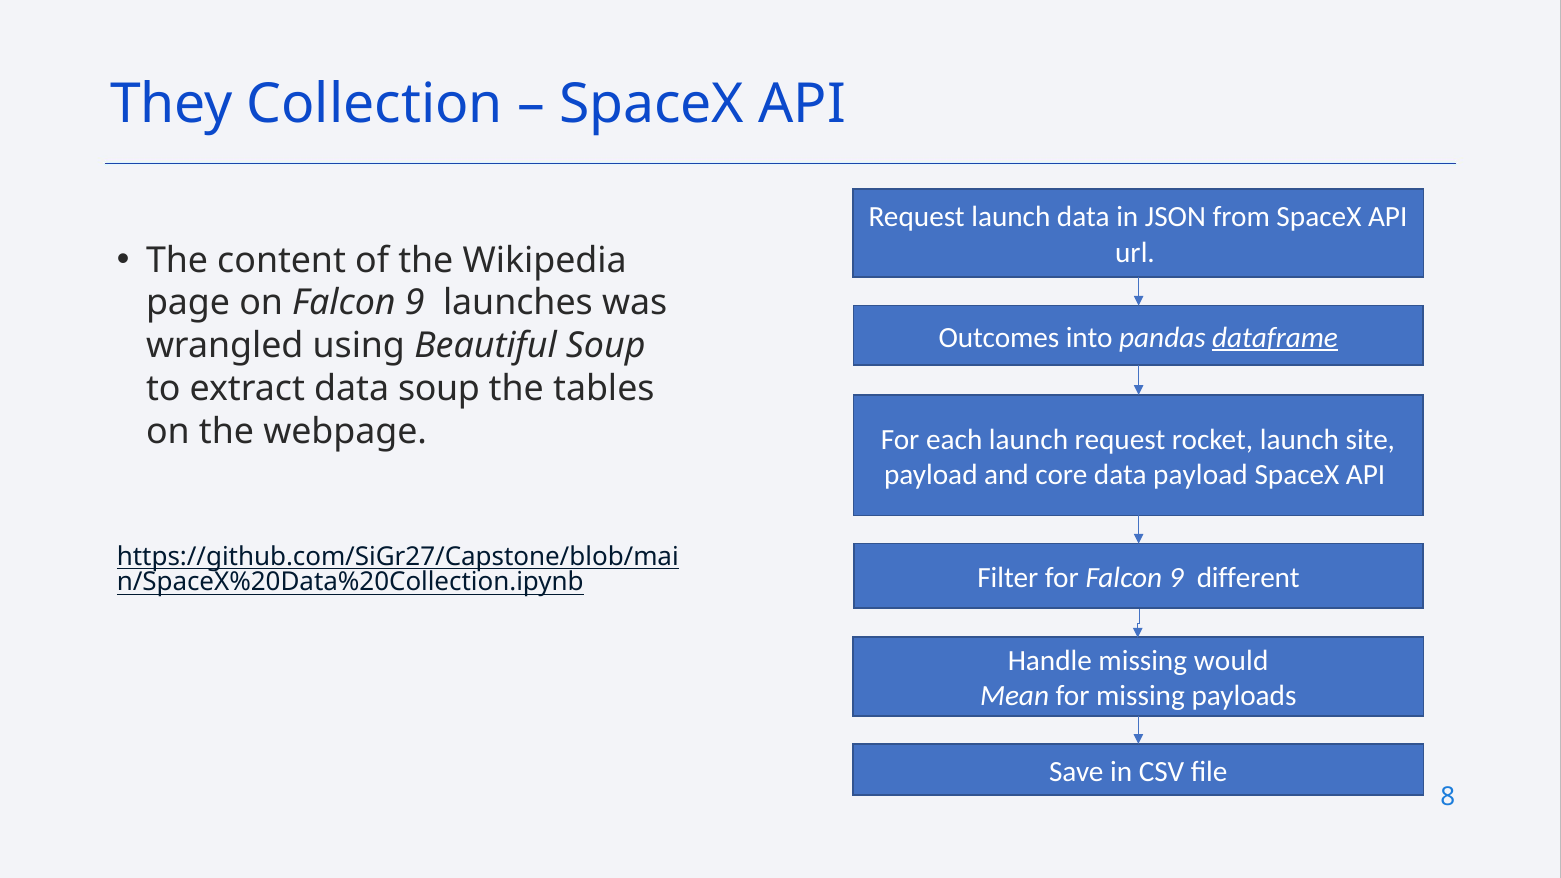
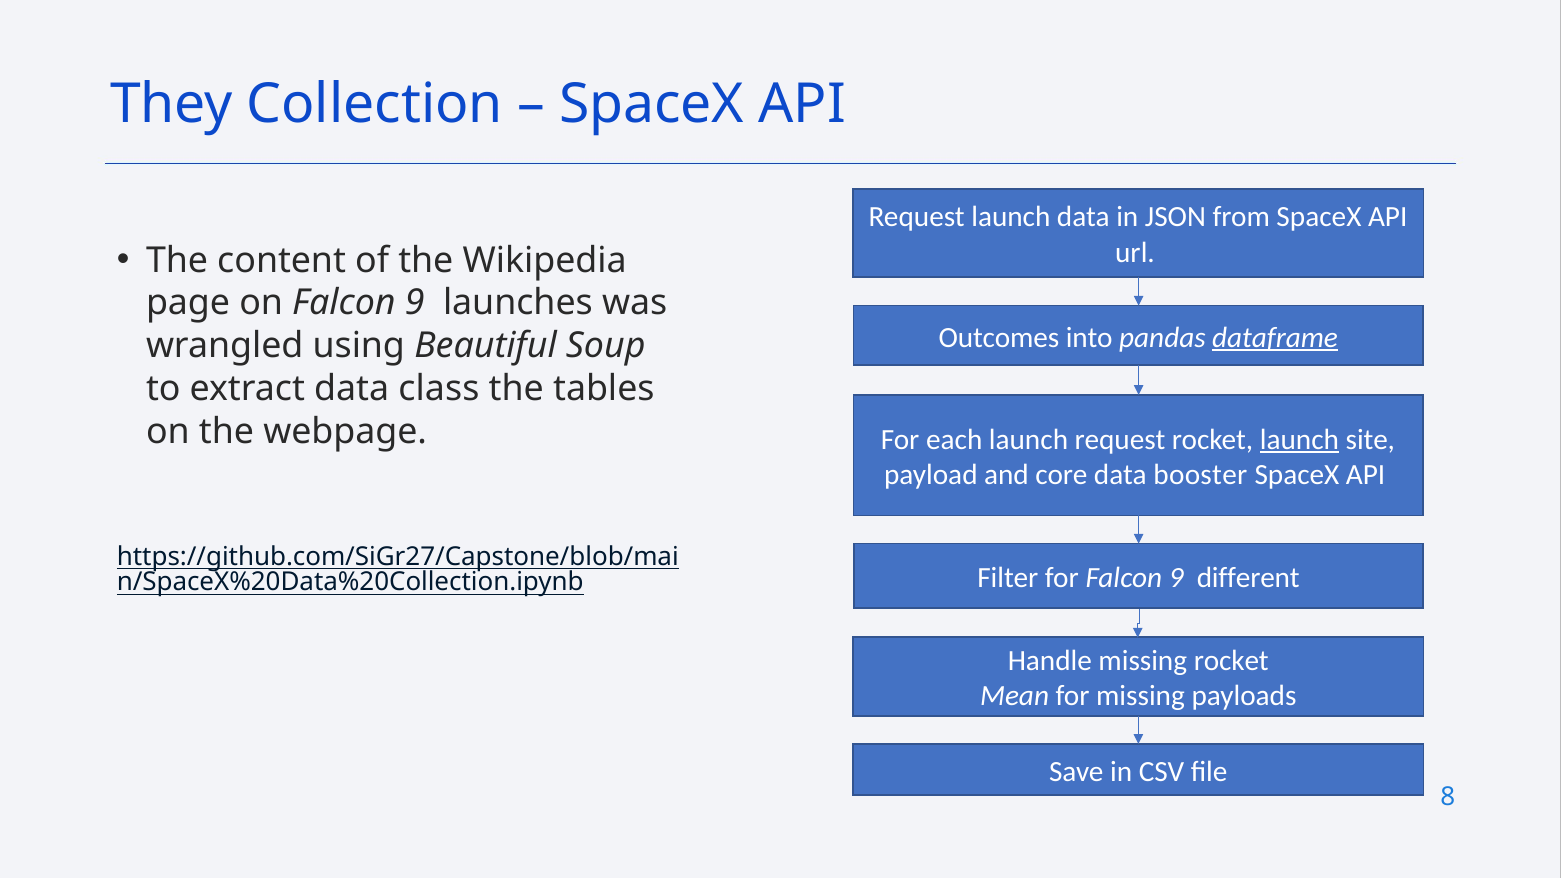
data soup: soup -> class
launch at (1299, 440) underline: none -> present
data payload: payload -> booster
missing would: would -> rocket
